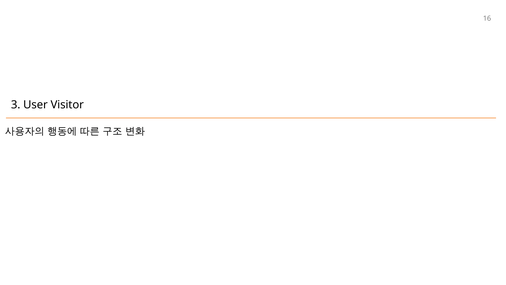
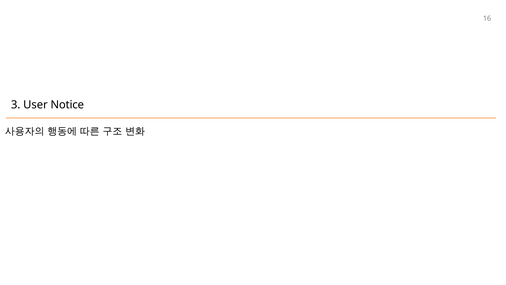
Visitor: Visitor -> Notice
